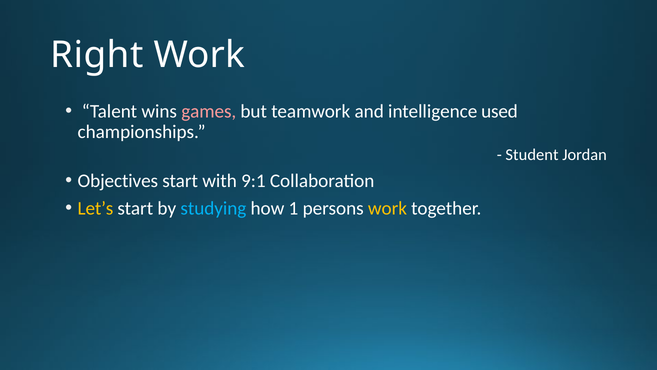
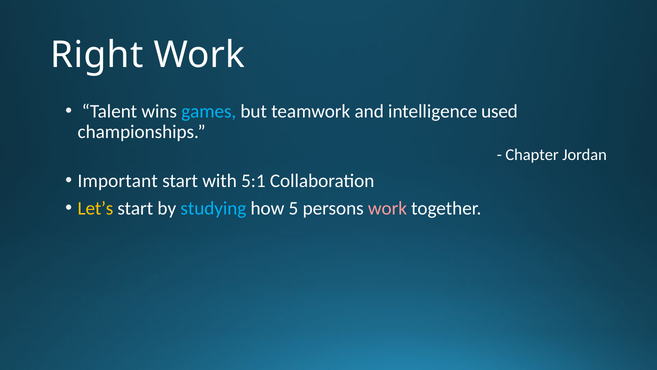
games colour: pink -> light blue
Student: Student -> Chapter
Objectives: Objectives -> Important
9:1: 9:1 -> 5:1
1: 1 -> 5
work at (387, 208) colour: yellow -> pink
